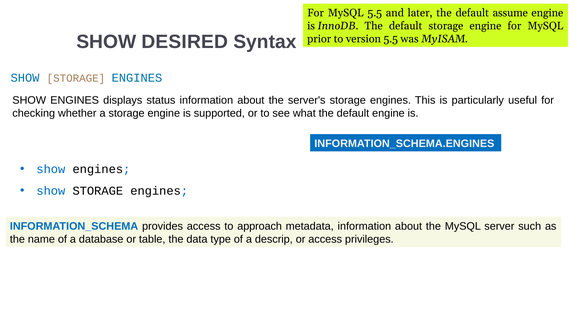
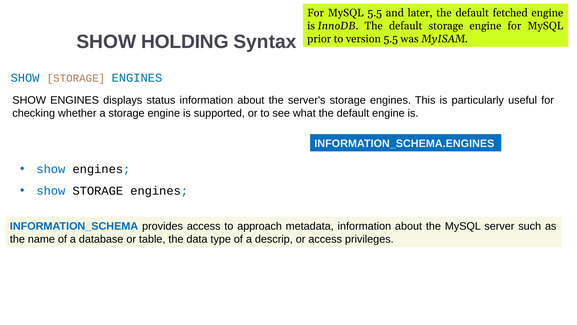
assume: assume -> fetched
DESIRED: DESIRED -> HOLDING
